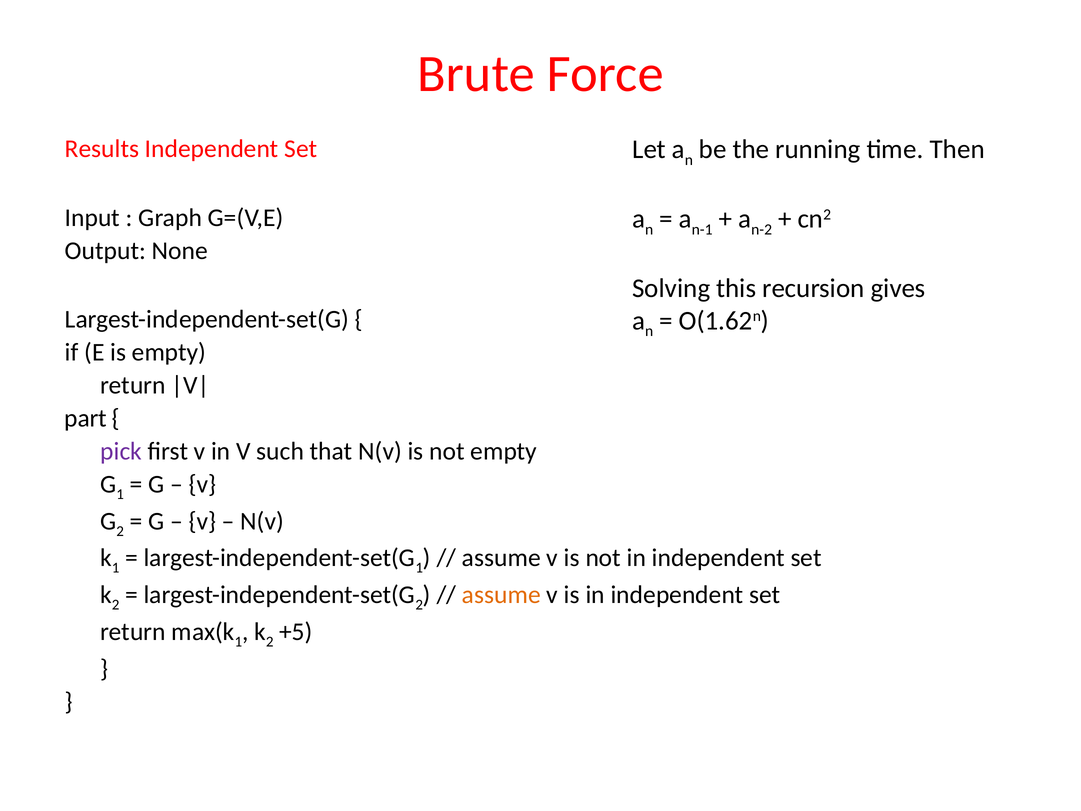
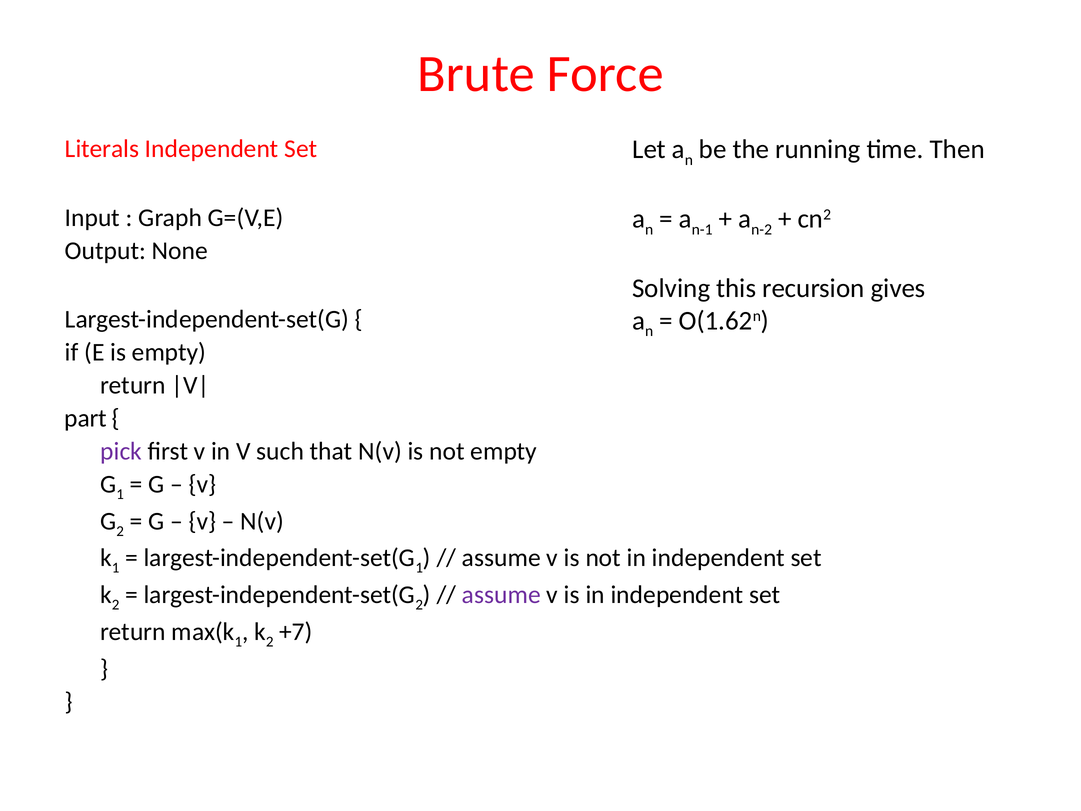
Results: Results -> Literals
assume at (501, 595) colour: orange -> purple
+5: +5 -> +7
